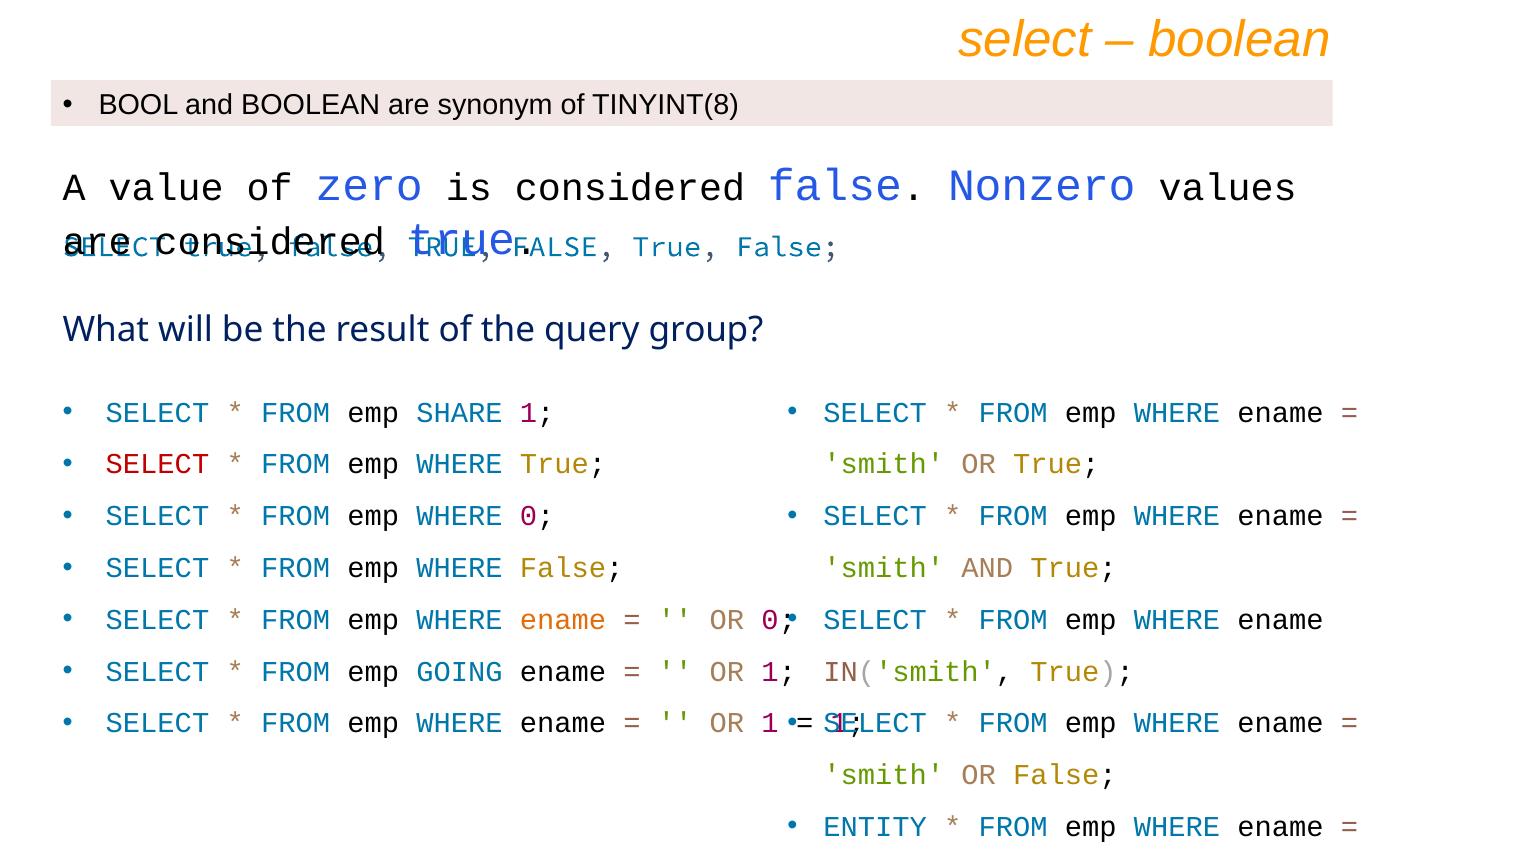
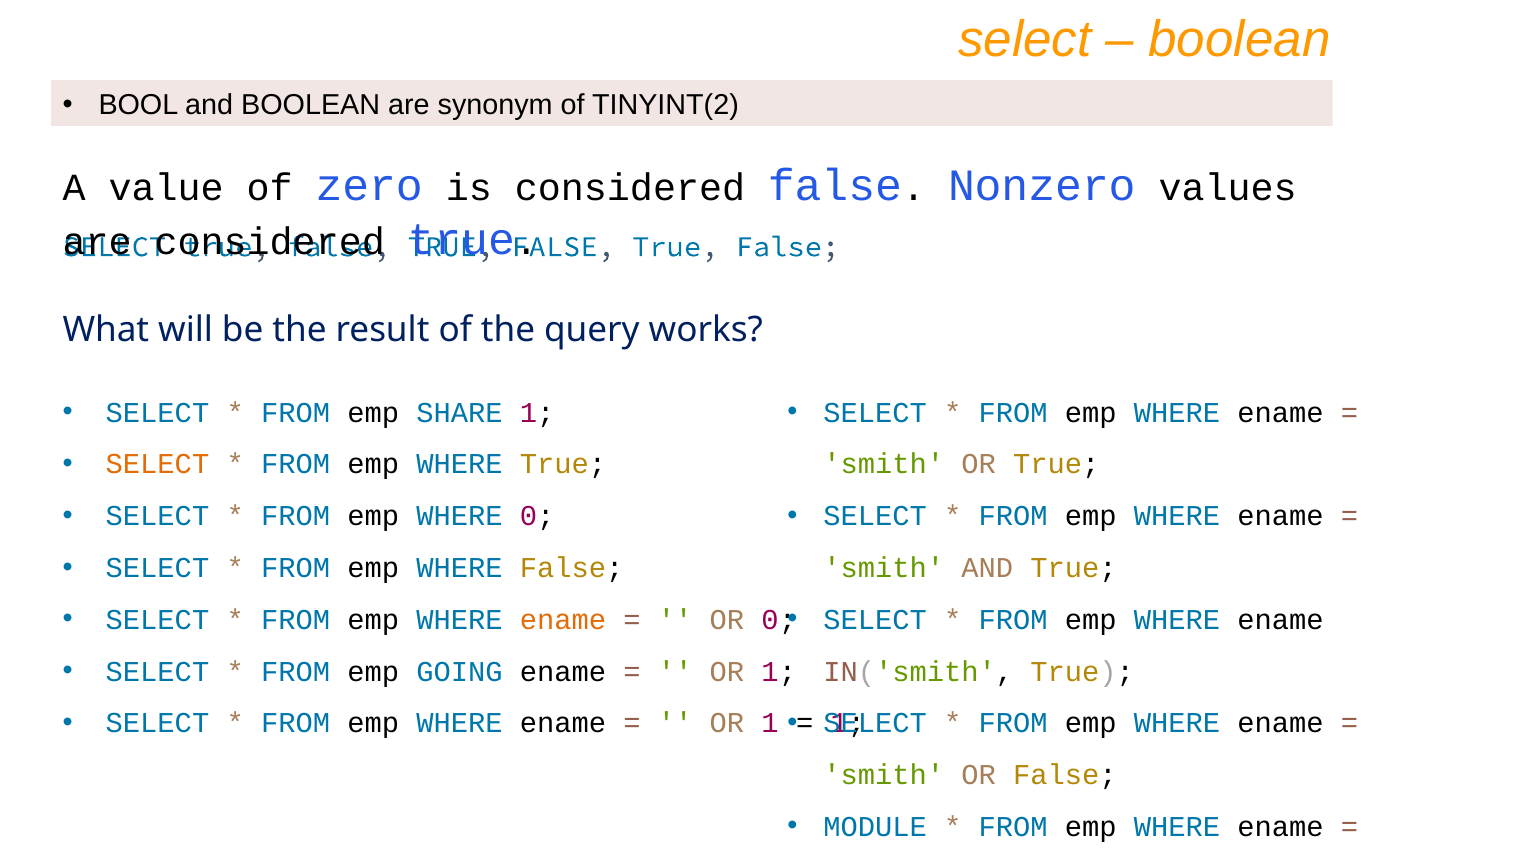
TINYINT(8: TINYINT(8 -> TINYINT(2
group: group -> works
SELECT at (157, 464) colour: red -> orange
ENTITY: ENTITY -> MODULE
